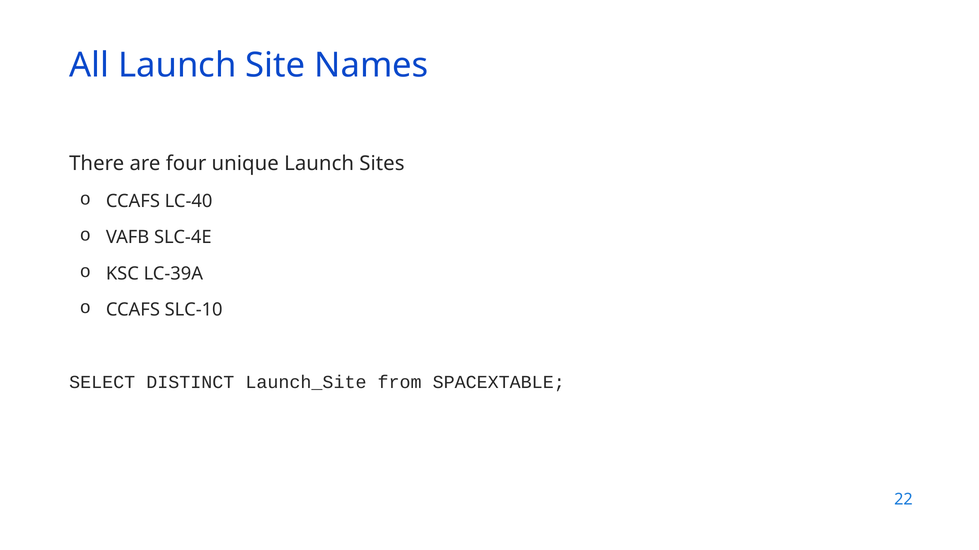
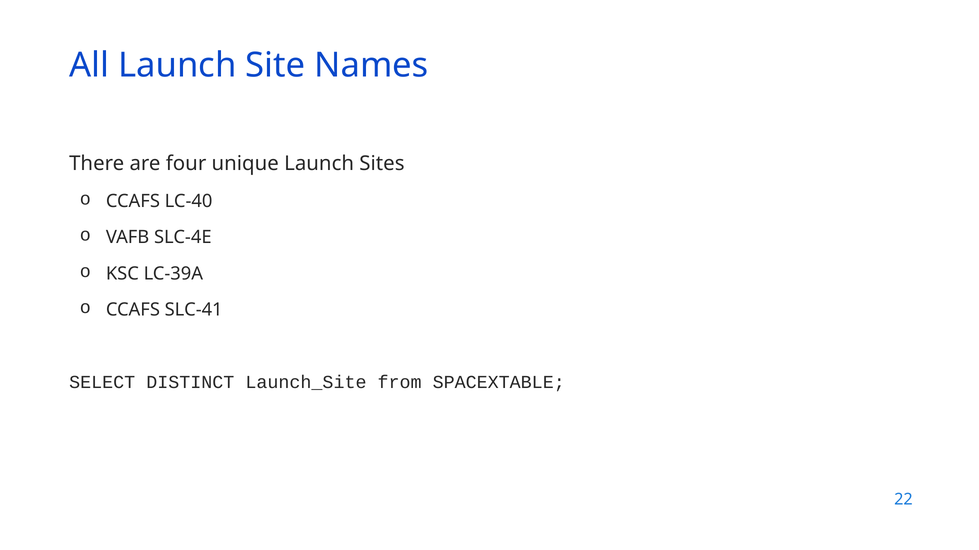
SLC-10: SLC-10 -> SLC-41
